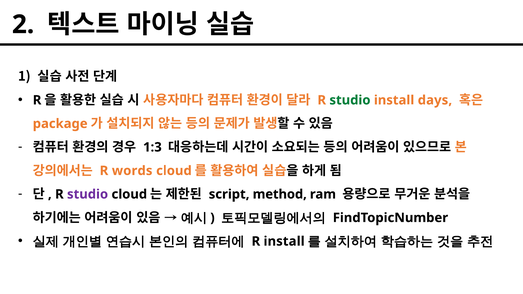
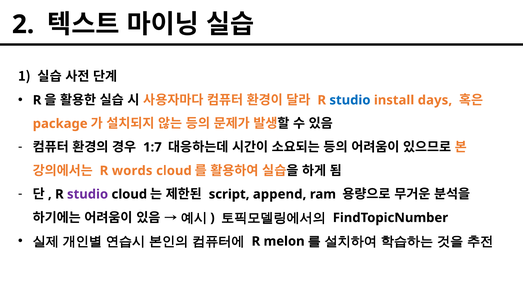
studio at (350, 100) colour: green -> blue
1:3: 1:3 -> 1:7
method: method -> append
R install: install -> melon
